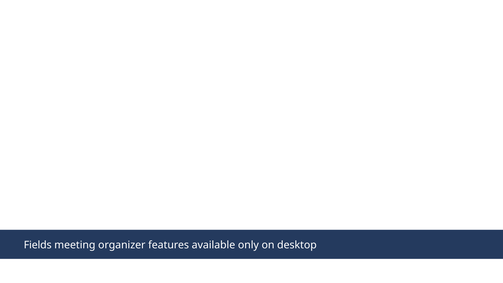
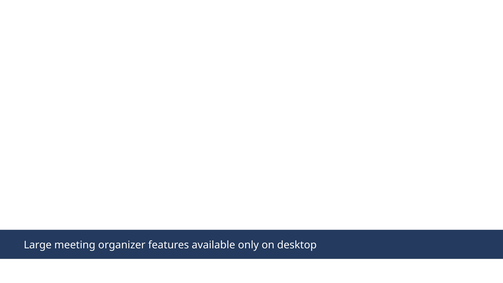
Fields: Fields -> Large
